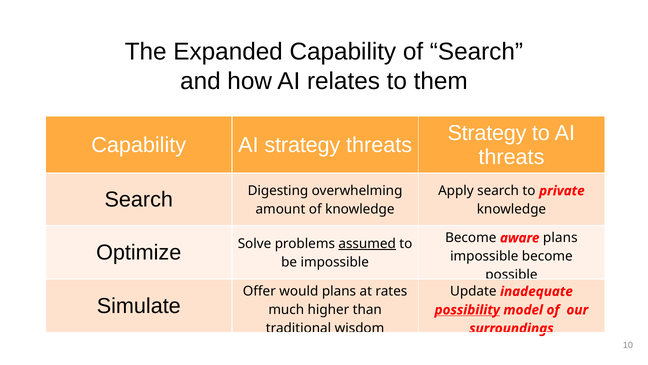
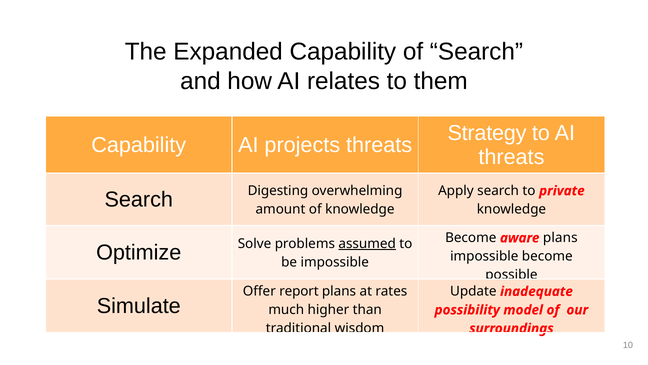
AI strategy: strategy -> projects
would: would -> report
possibility underline: present -> none
